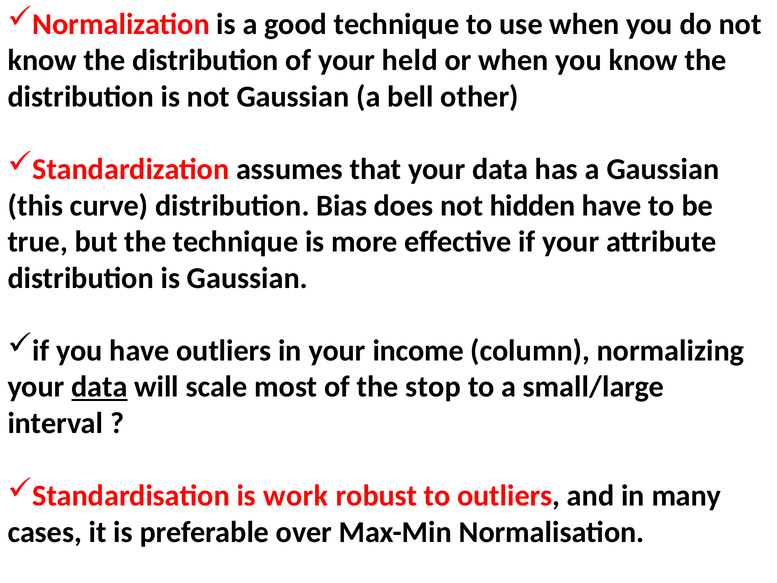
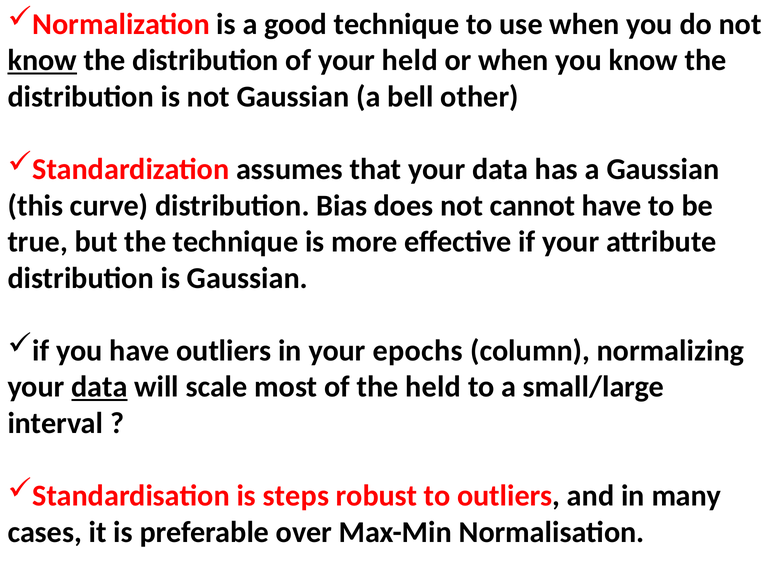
know at (42, 60) underline: none -> present
hidden: hidden -> cannot
income: income -> epochs
the stop: stop -> held
work: work -> steps
